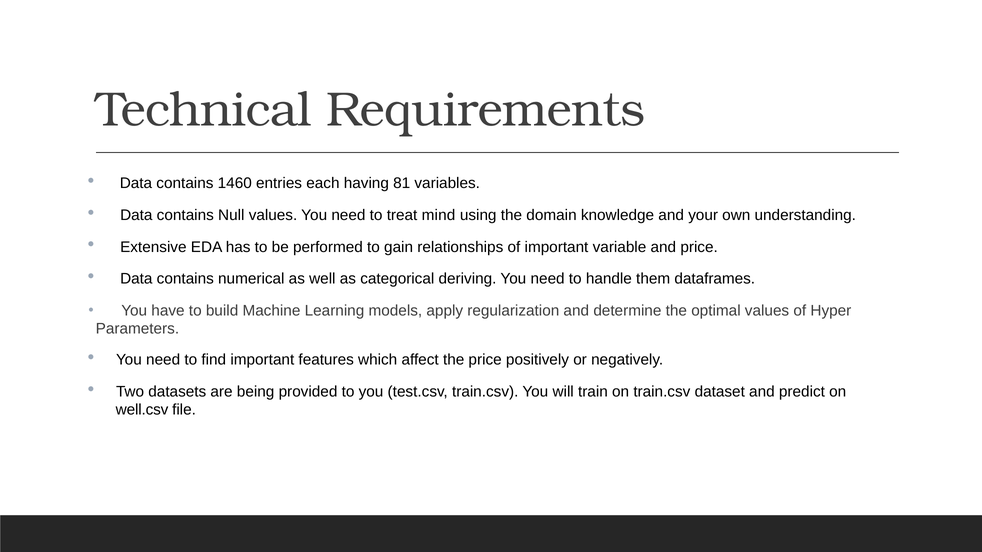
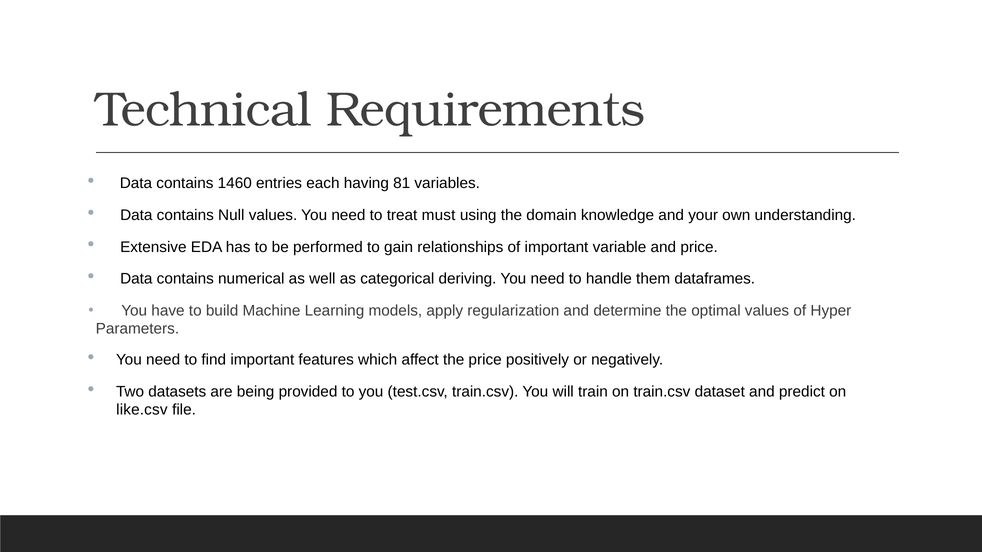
mind: mind -> must
well.csv: well.csv -> like.csv
